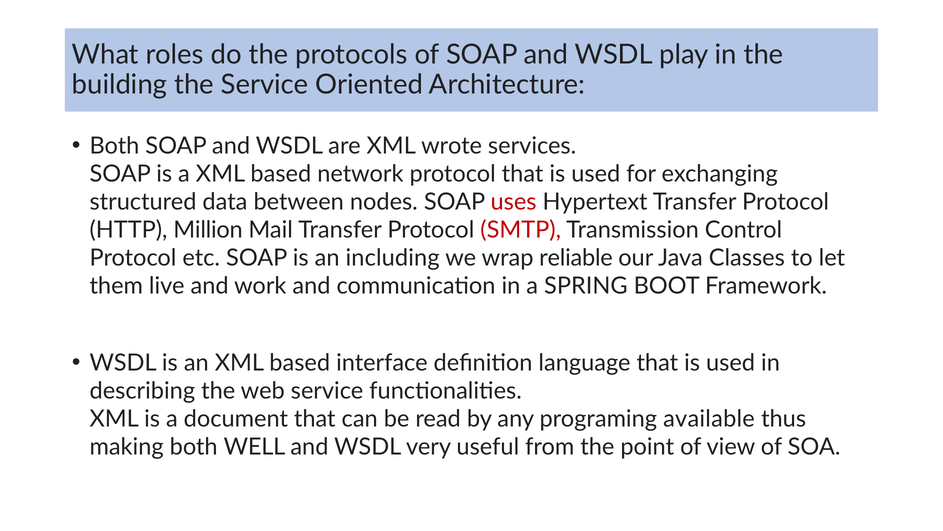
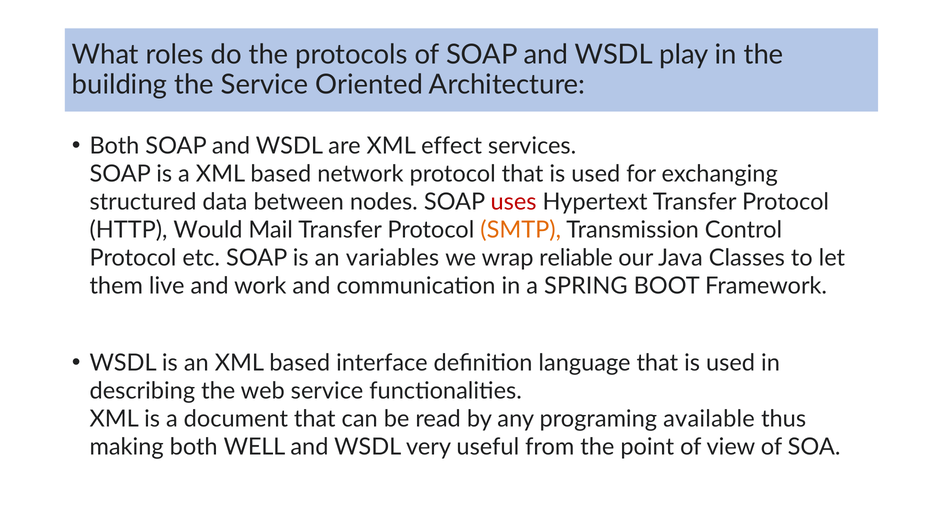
wrote: wrote -> effect
Million: Million -> Would
SMTP colour: red -> orange
including: including -> variables
